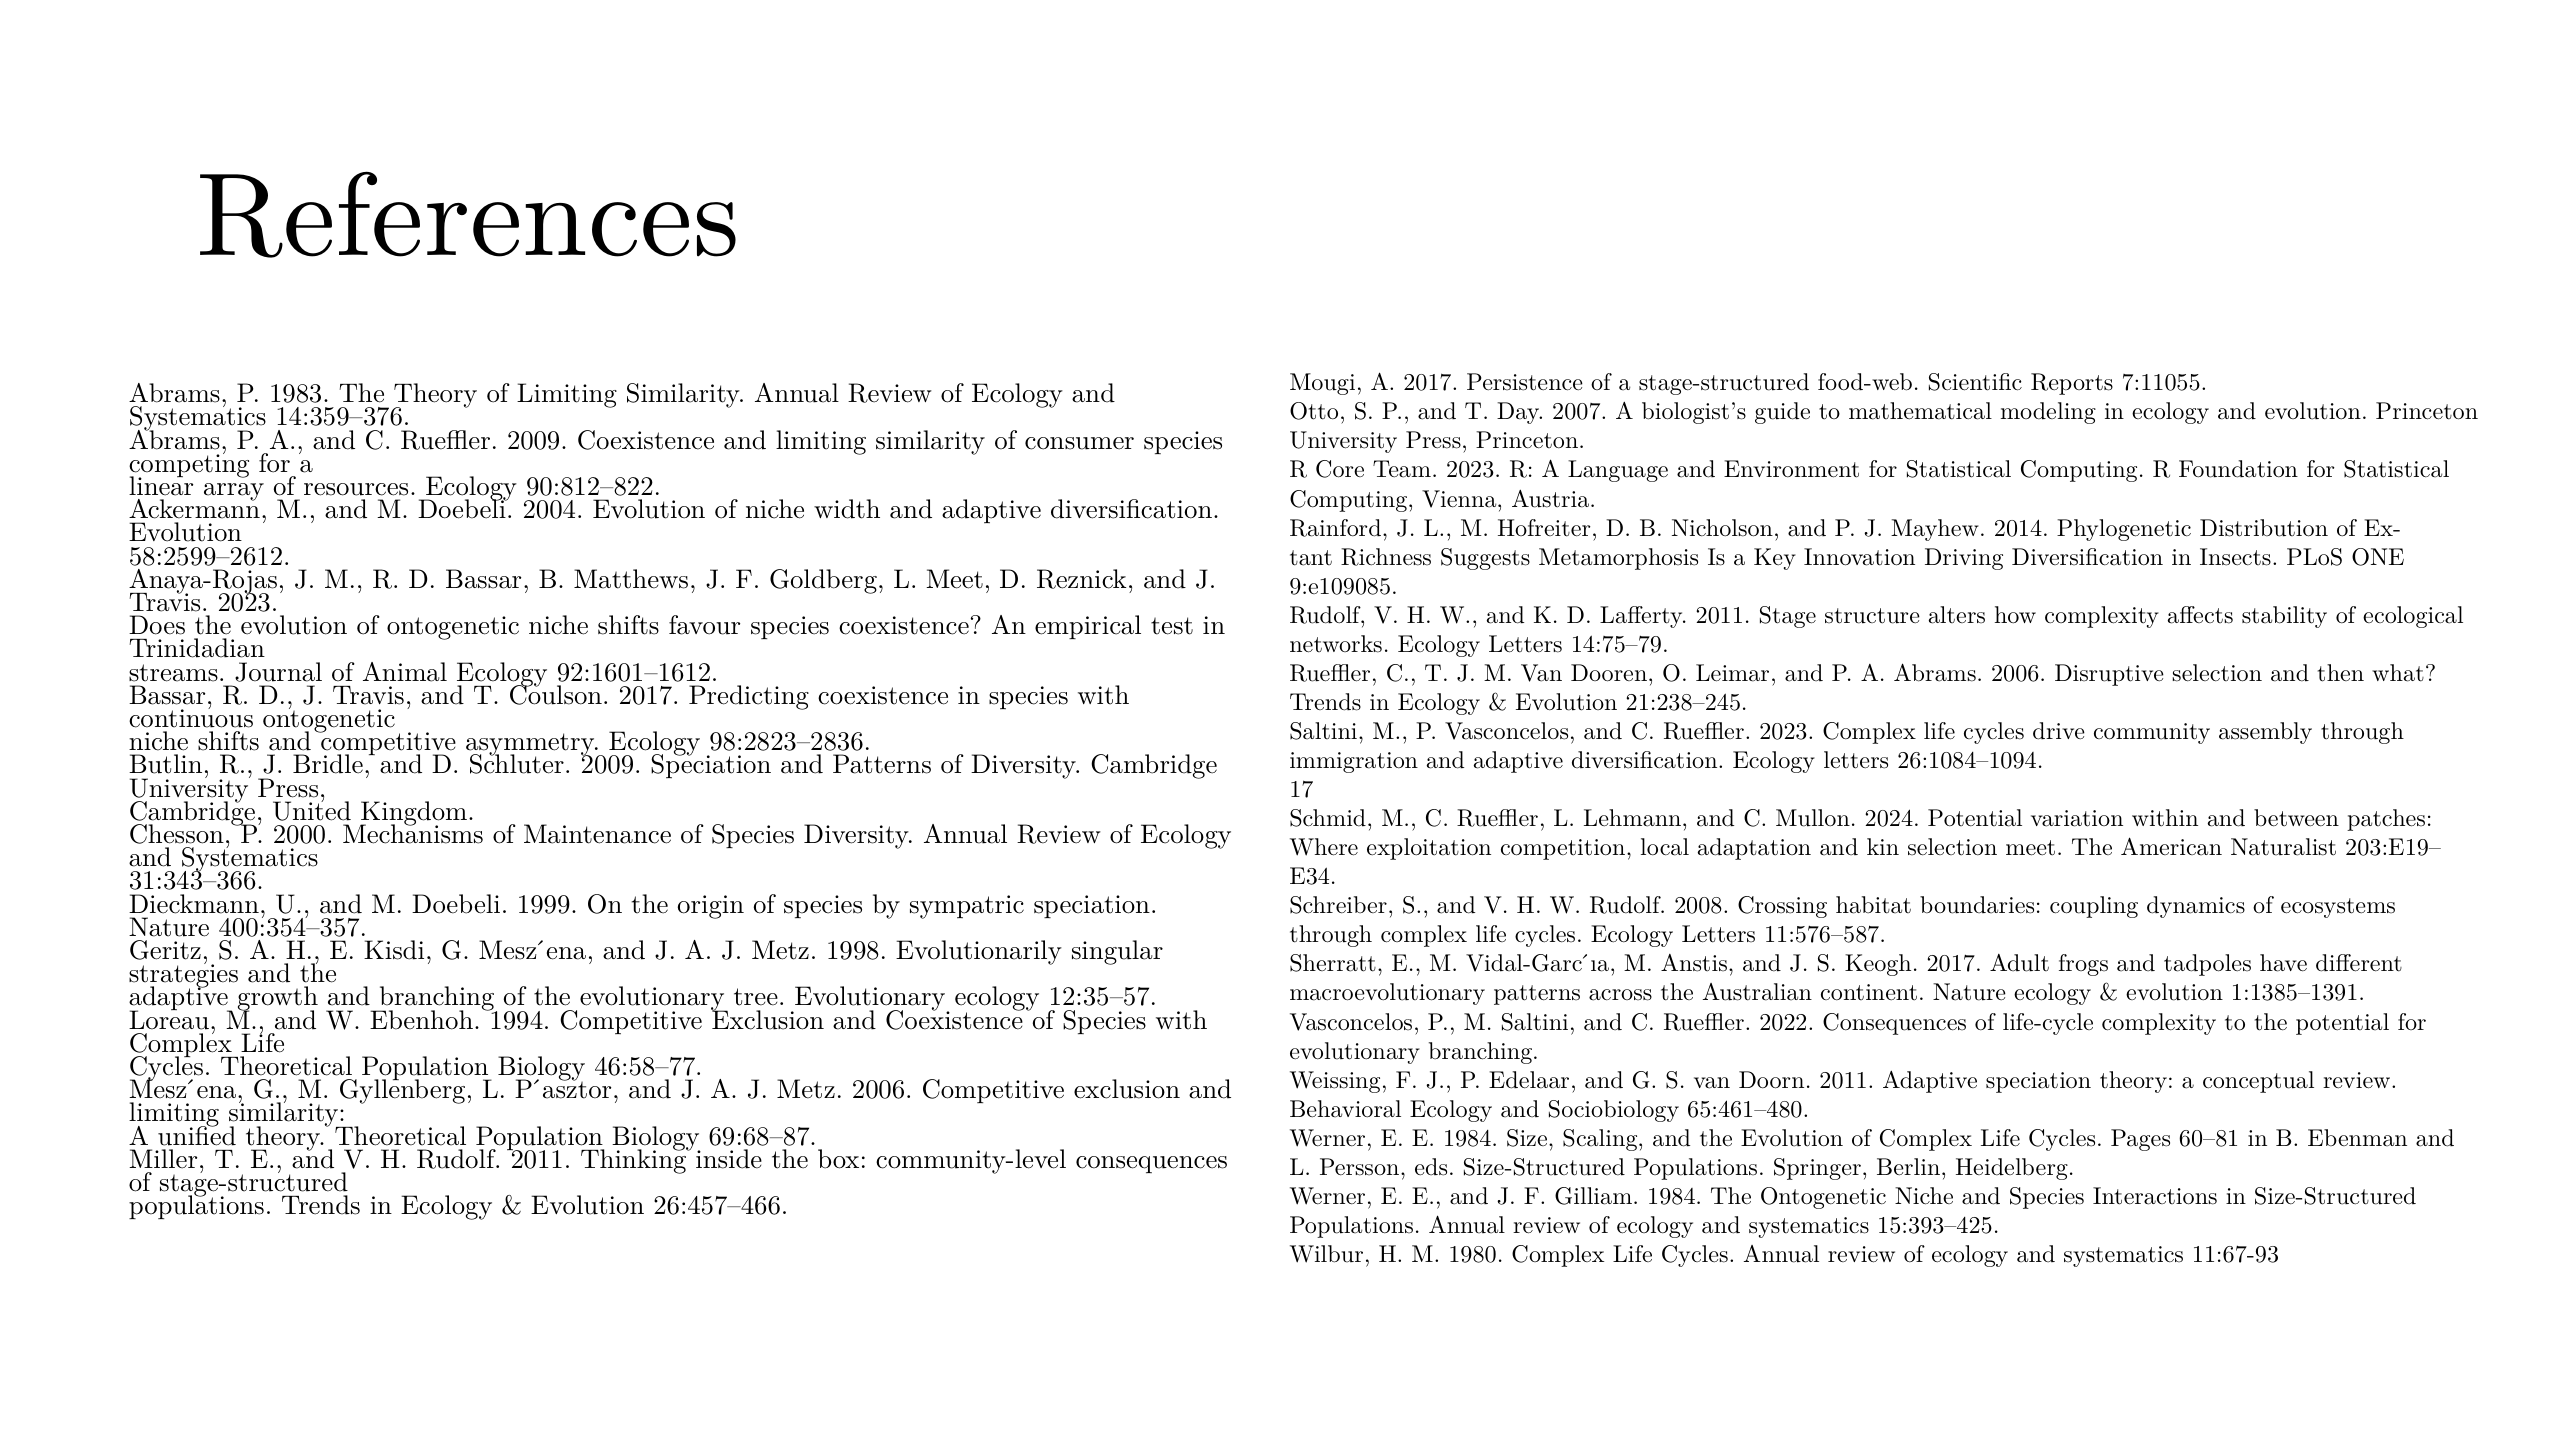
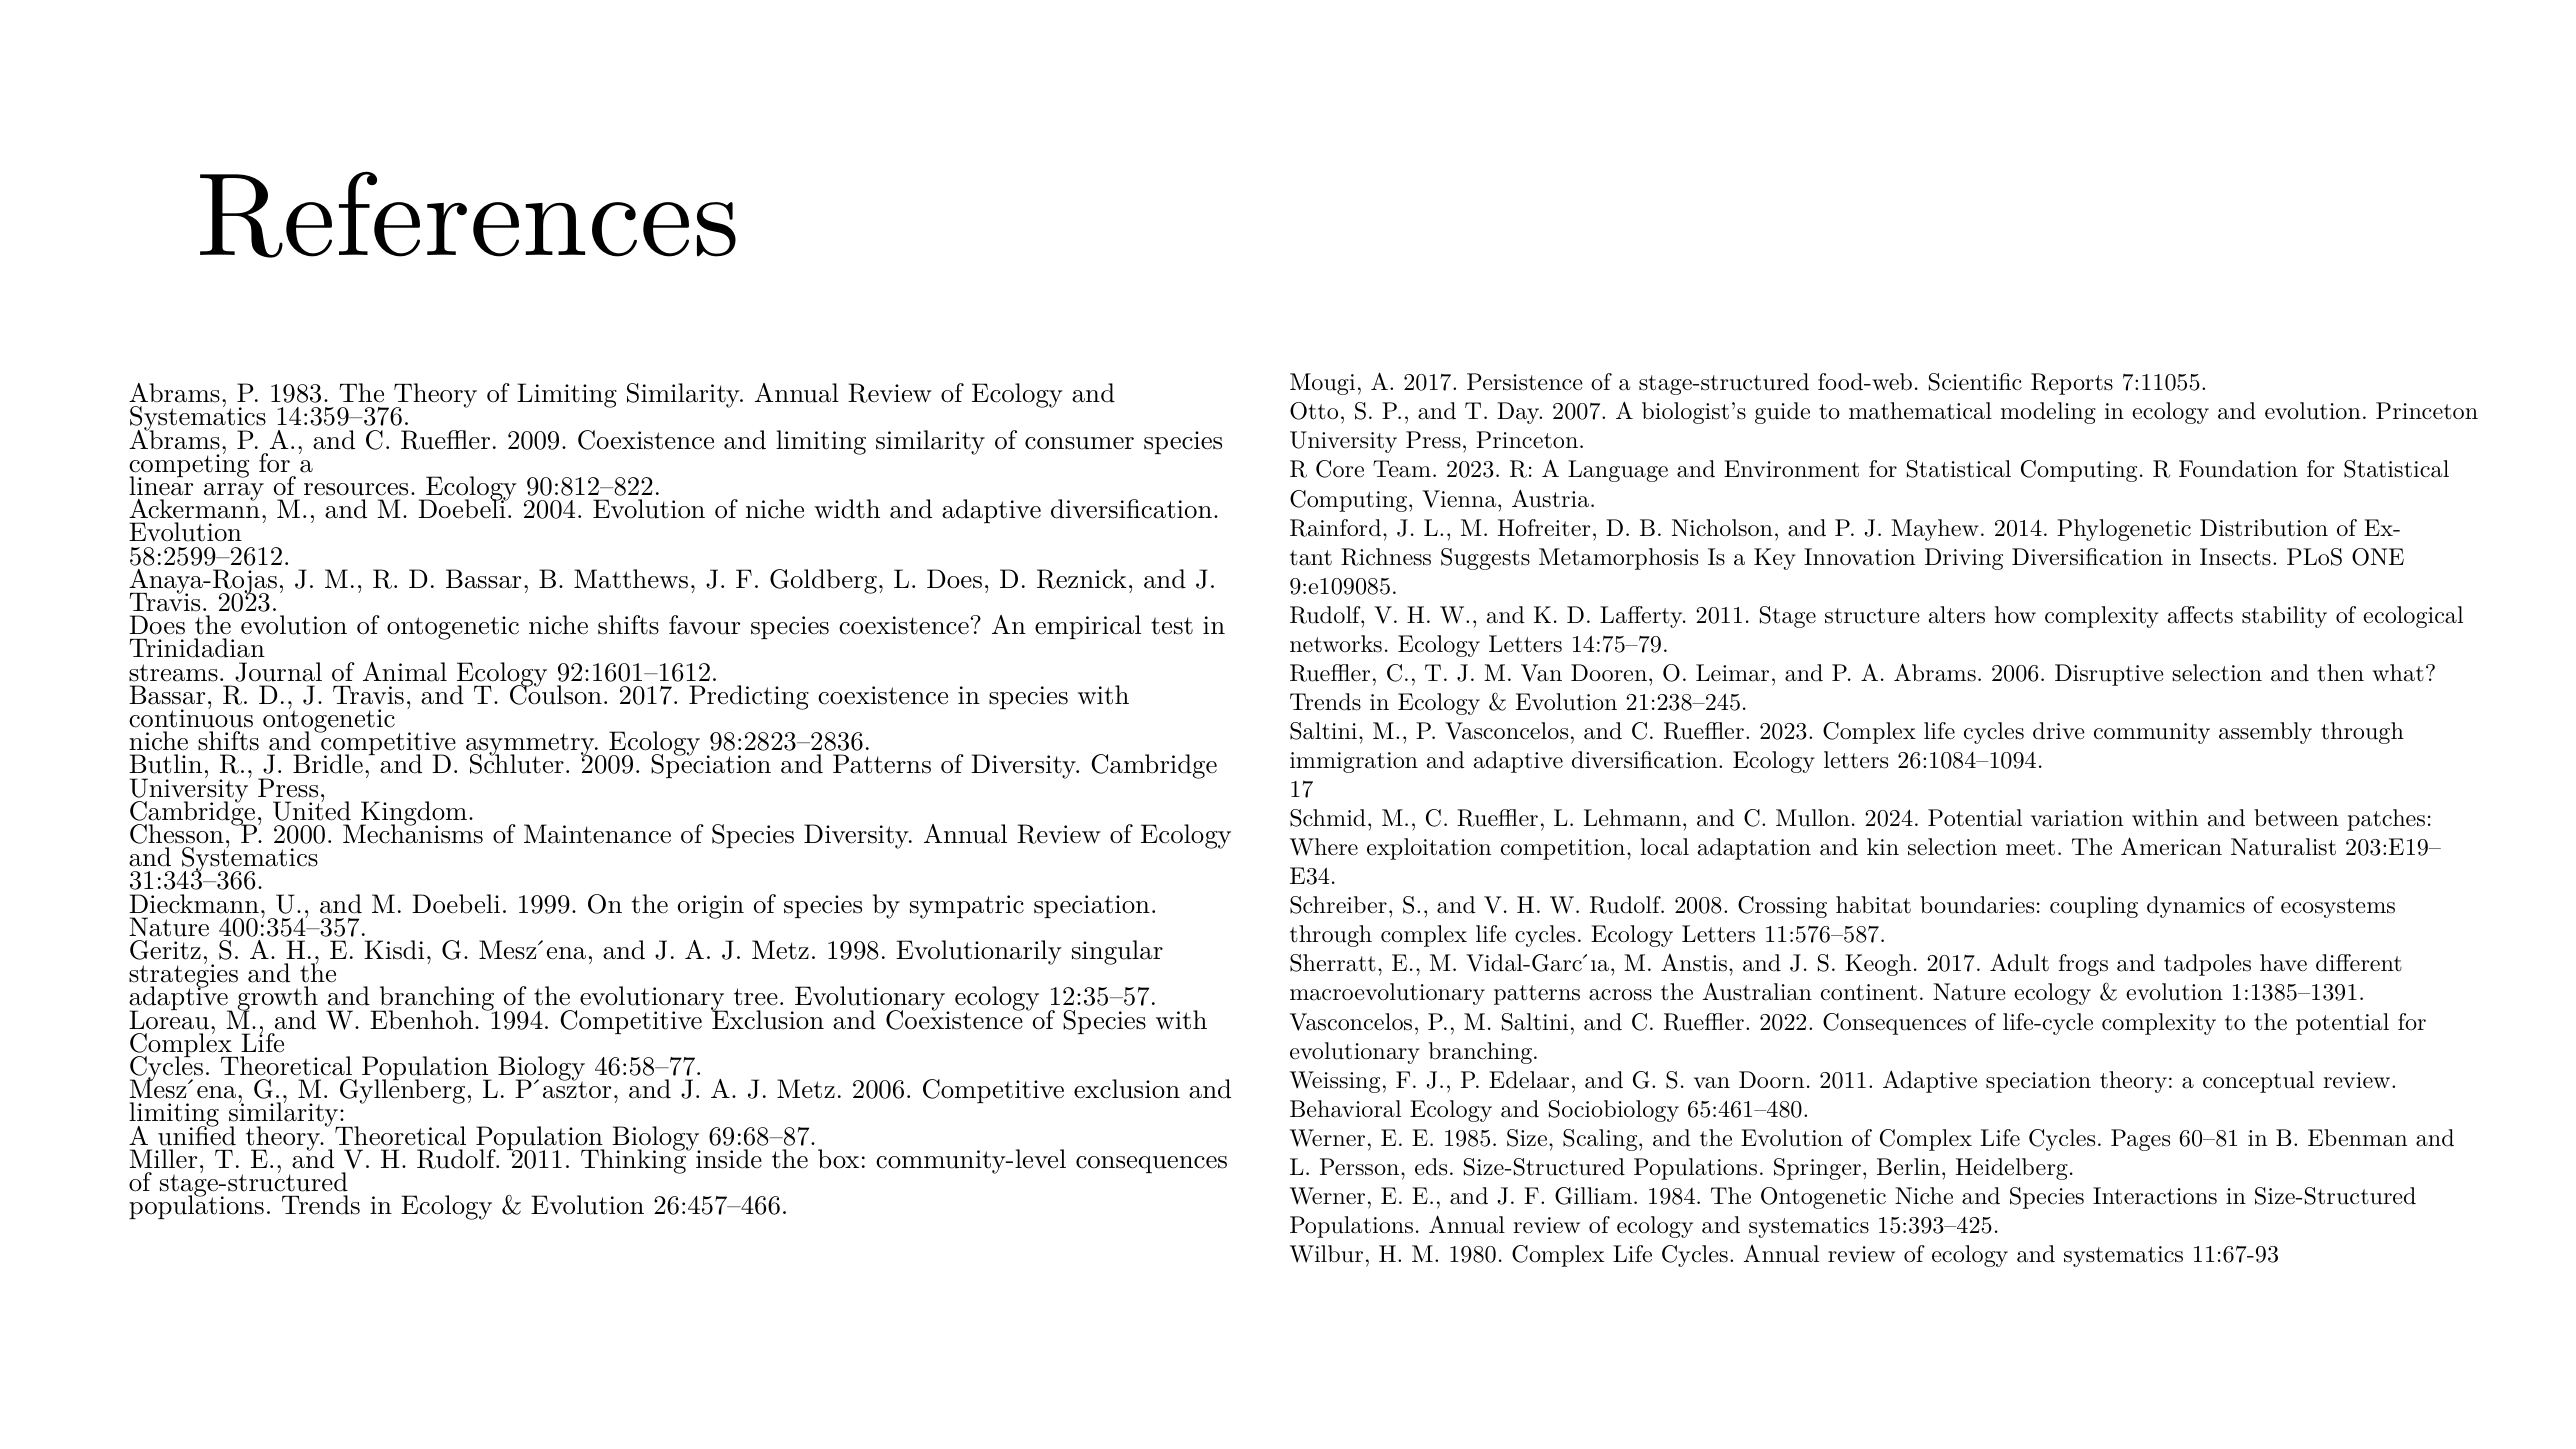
L Meet: Meet -> Does
E 1984: 1984 -> 1985
